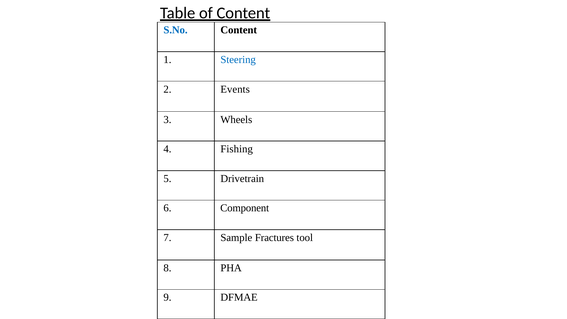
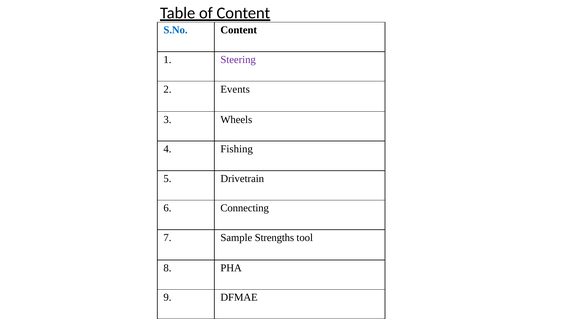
Steering colour: blue -> purple
Component: Component -> Connecting
Fractures: Fractures -> Strengths
